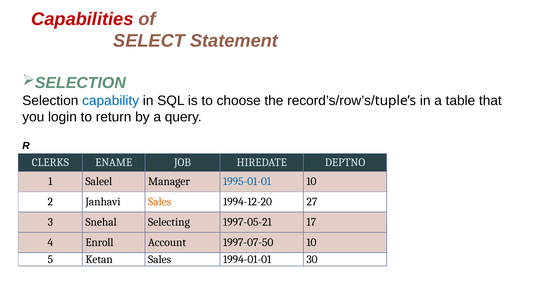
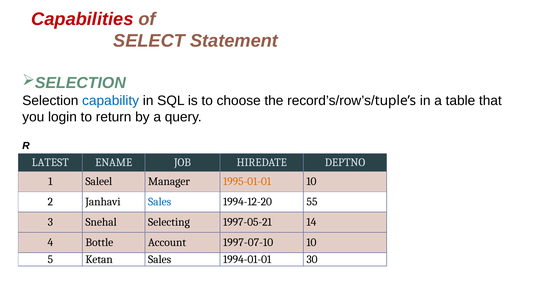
CLERKS: CLERKS -> LATEST
1995-01-01 colour: blue -> orange
Sales at (160, 202) colour: orange -> blue
27: 27 -> 55
17: 17 -> 14
Enroll: Enroll -> Bottle
1997-07-50: 1997-07-50 -> 1997-07-10
